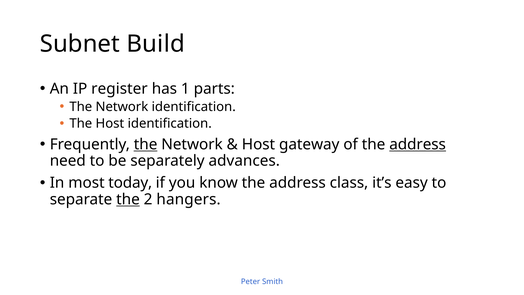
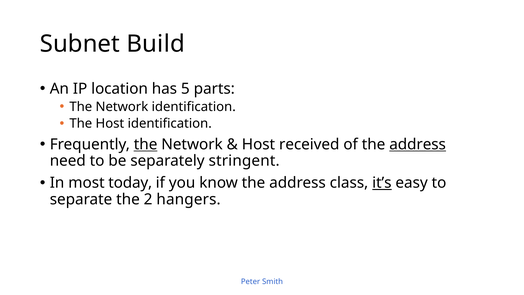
register: register -> location
1: 1 -> 5
gateway: gateway -> received
advances: advances -> stringent
it’s underline: none -> present
the at (128, 199) underline: present -> none
